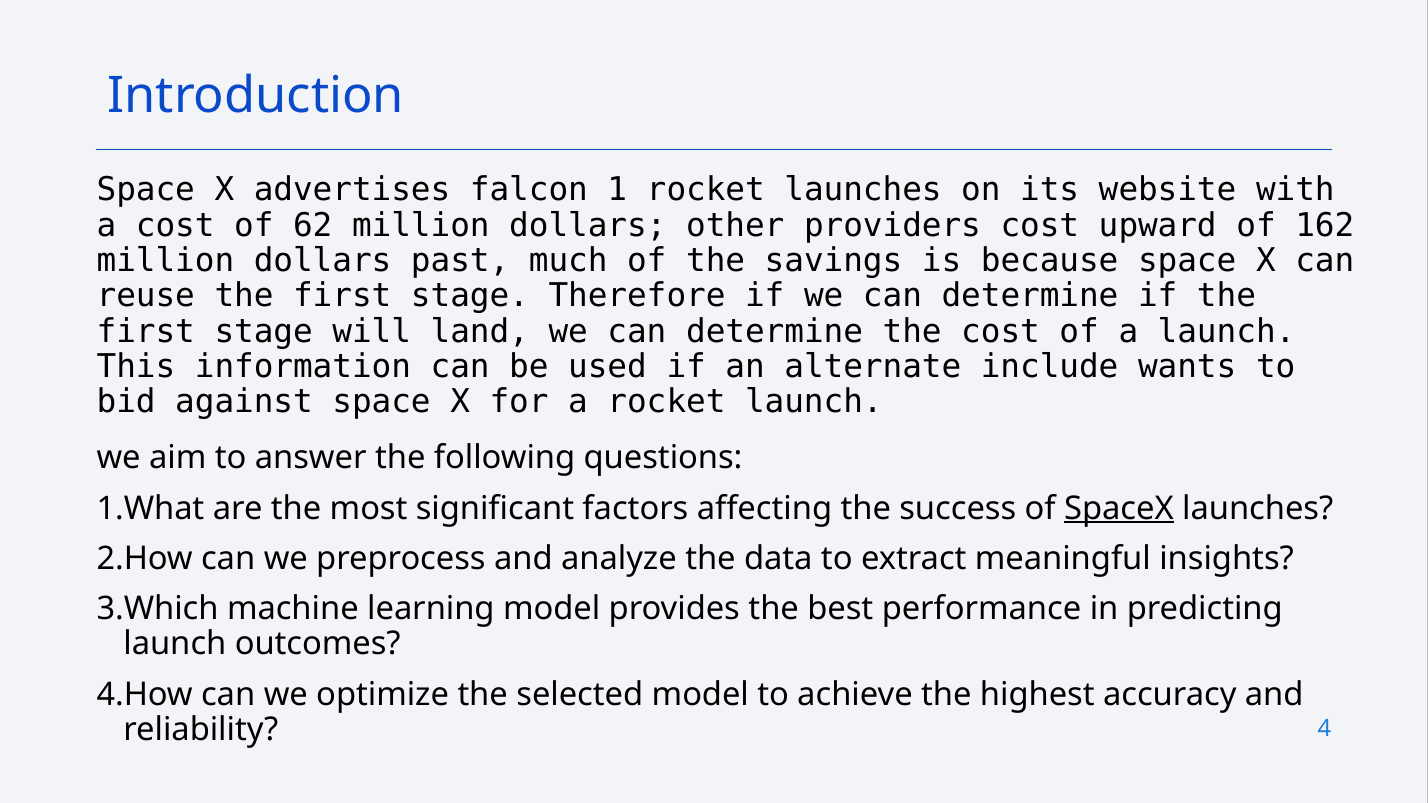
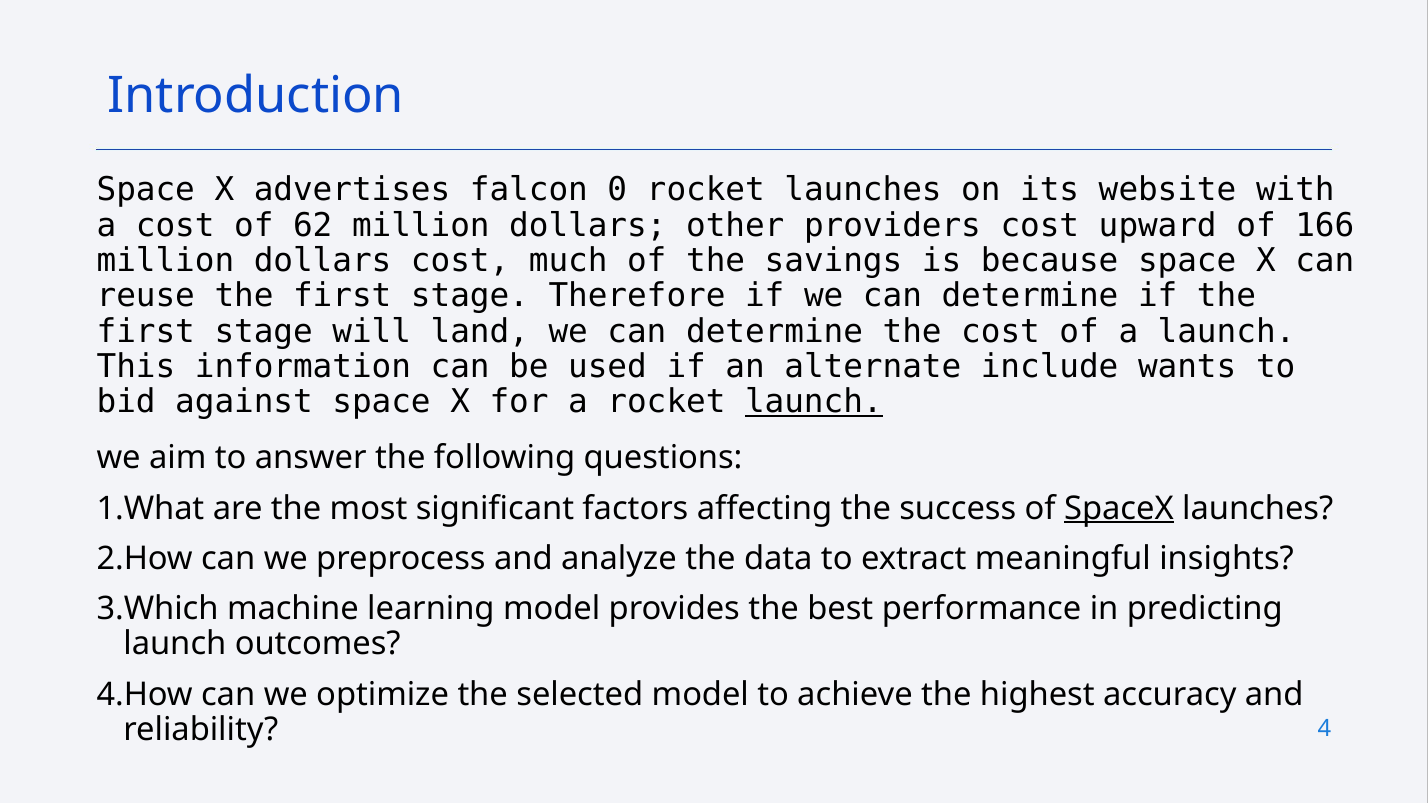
1: 1 -> 0
162: 162 -> 166
dollars past: past -> cost
launch at (814, 402) underline: none -> present
